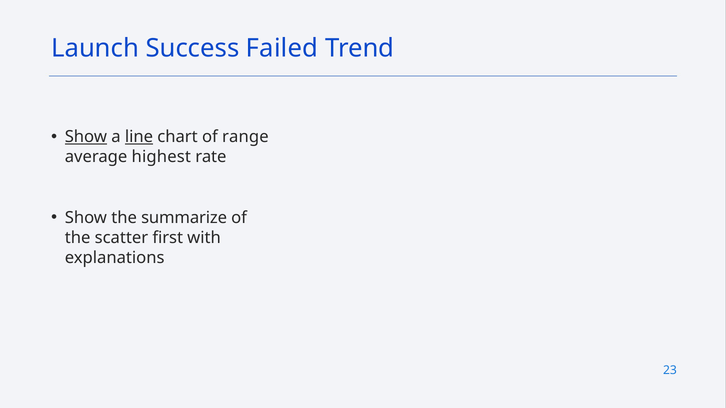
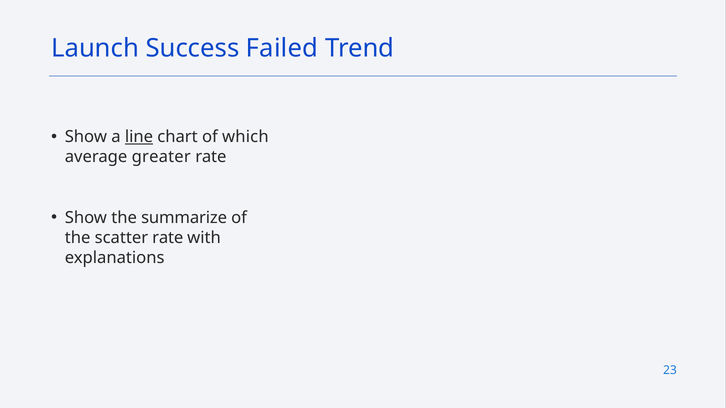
Show at (86, 137) underline: present -> none
range: range -> which
highest: highest -> greater
scatter first: first -> rate
